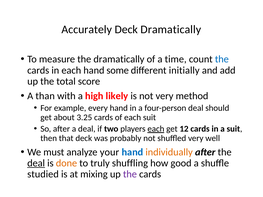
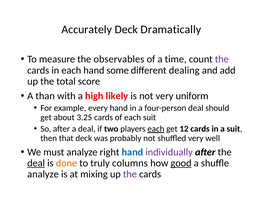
the dramatically: dramatically -> observables
the at (222, 59) colour: blue -> purple
initially: initially -> dealing
method: method -> uniform
your: your -> right
individually colour: orange -> purple
shuffling: shuffling -> columns
good underline: none -> present
studied at (43, 174): studied -> analyze
